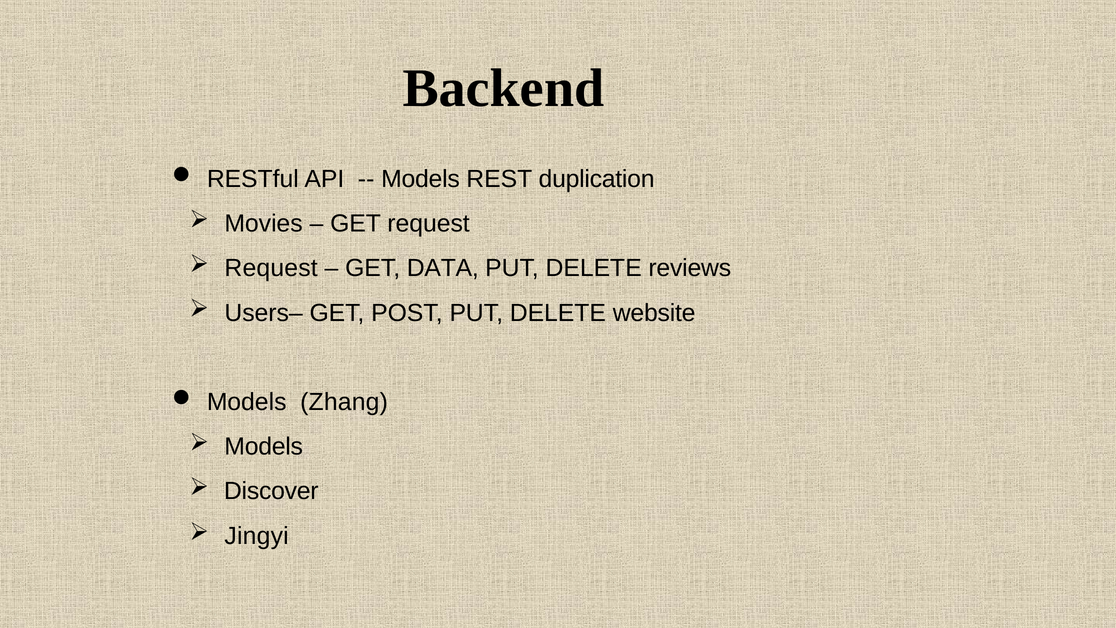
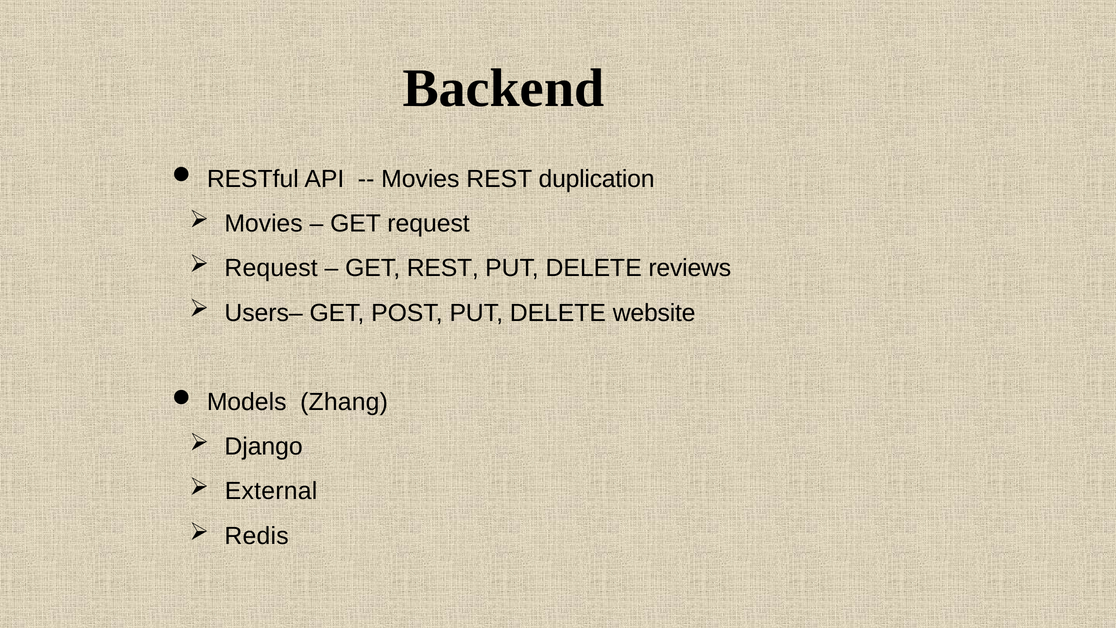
Models at (420, 179): Models -> Movies
GET DATA: DATA -> REST
Models at (264, 447): Models -> Django
Discover: Discover -> External
Jingyi: Jingyi -> Redis
